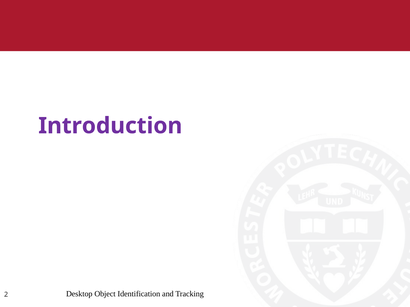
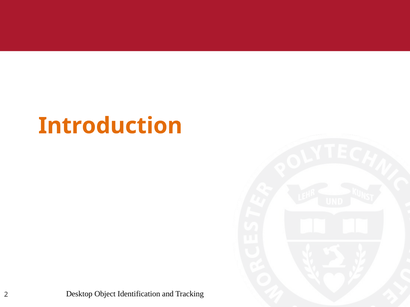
Introduction colour: purple -> orange
